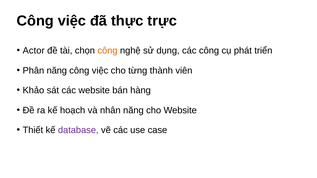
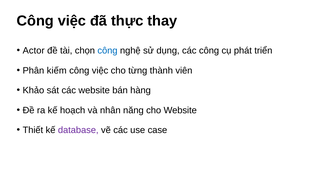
trực: trực -> thay
công at (107, 51) colour: orange -> blue
Phân năng: năng -> kiếm
